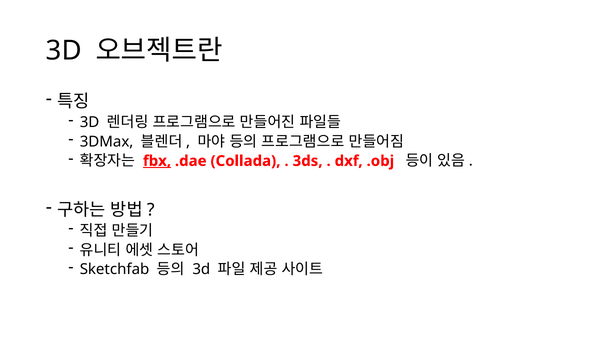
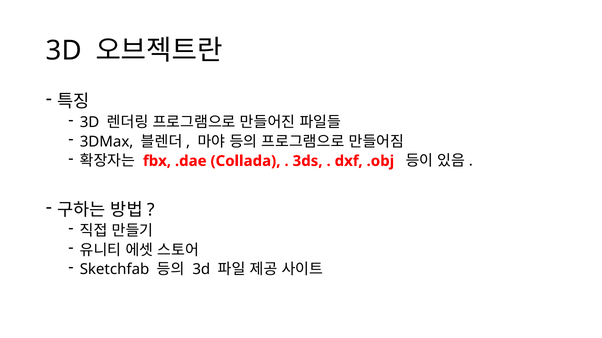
fbx underline: present -> none
